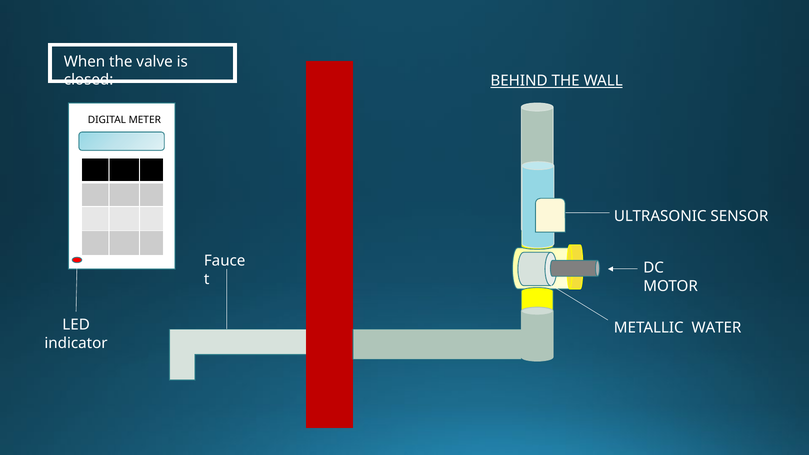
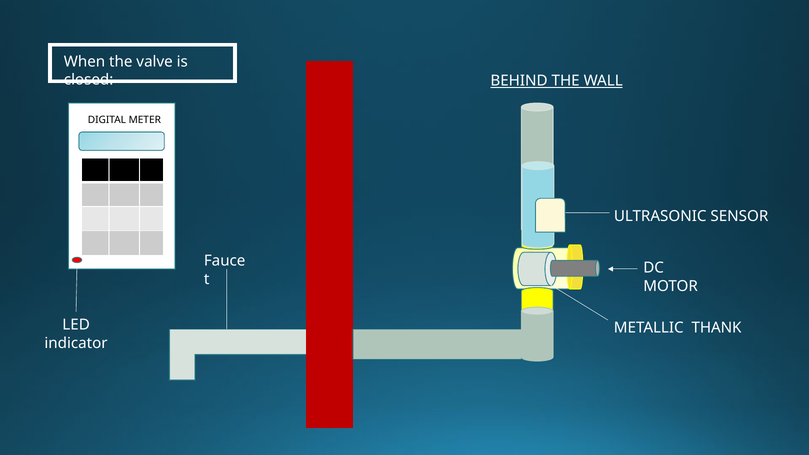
WATER: WATER -> THANK
